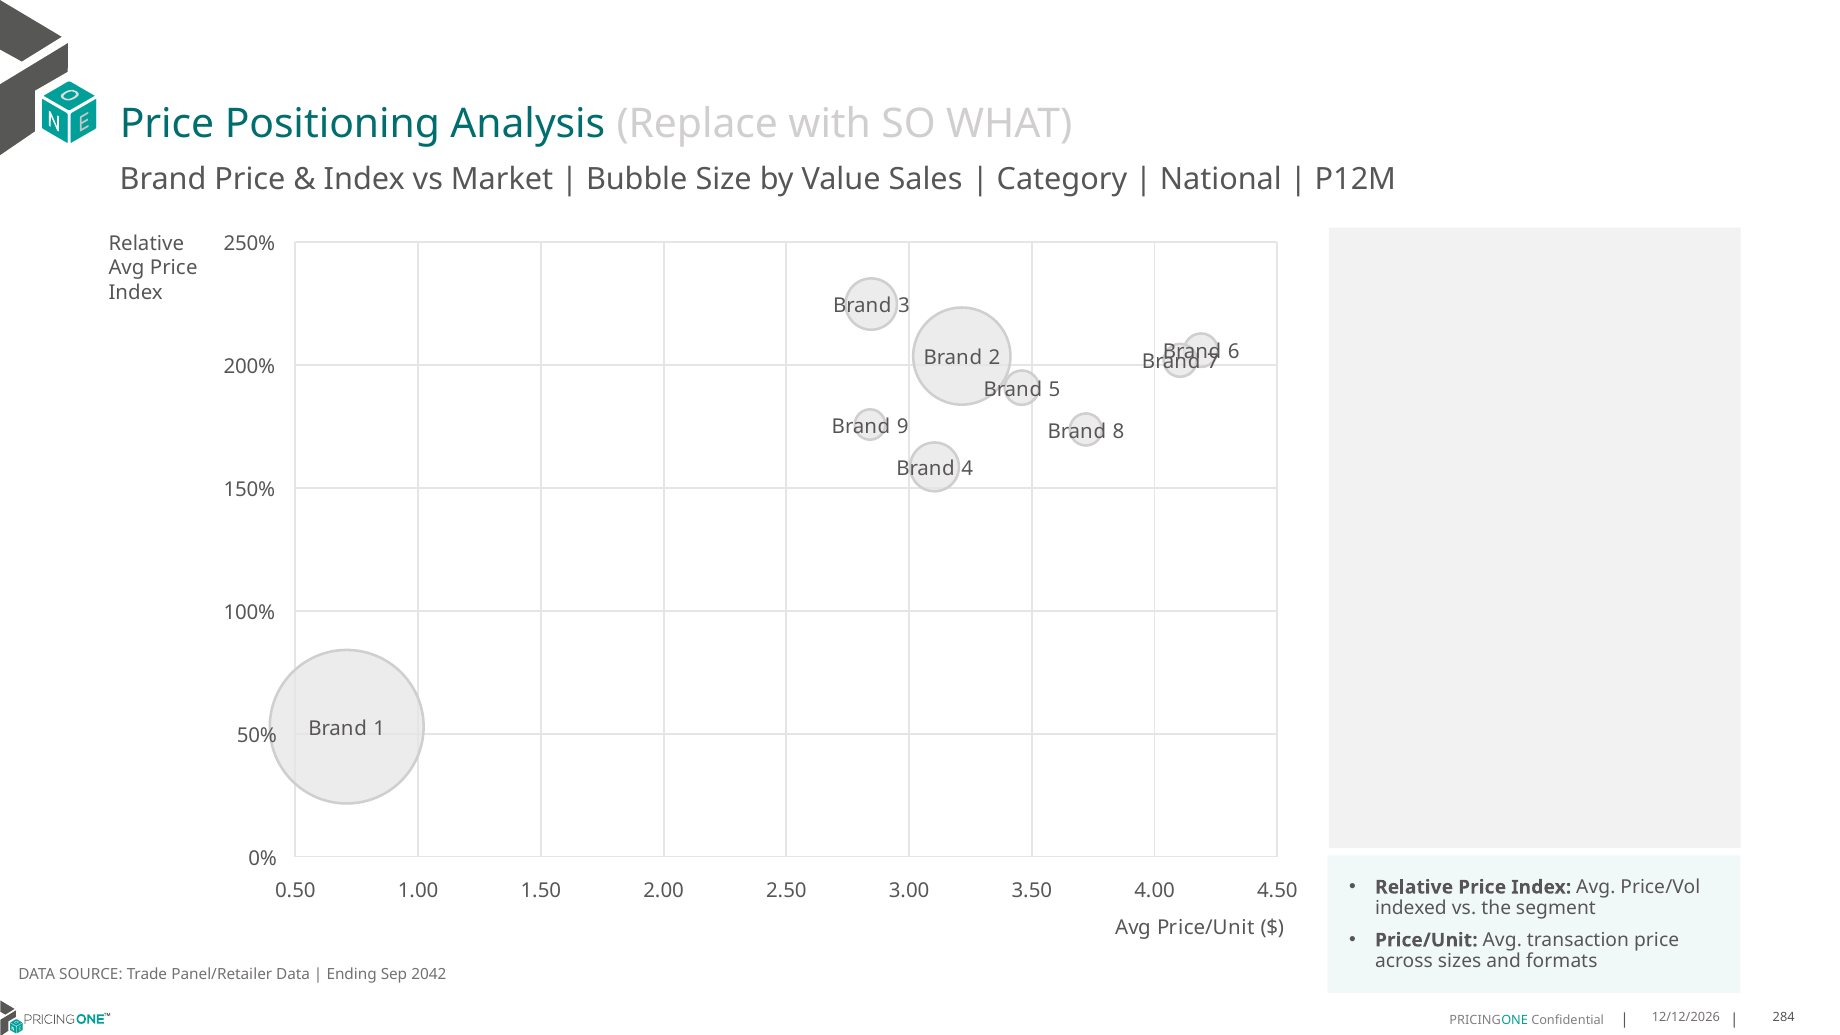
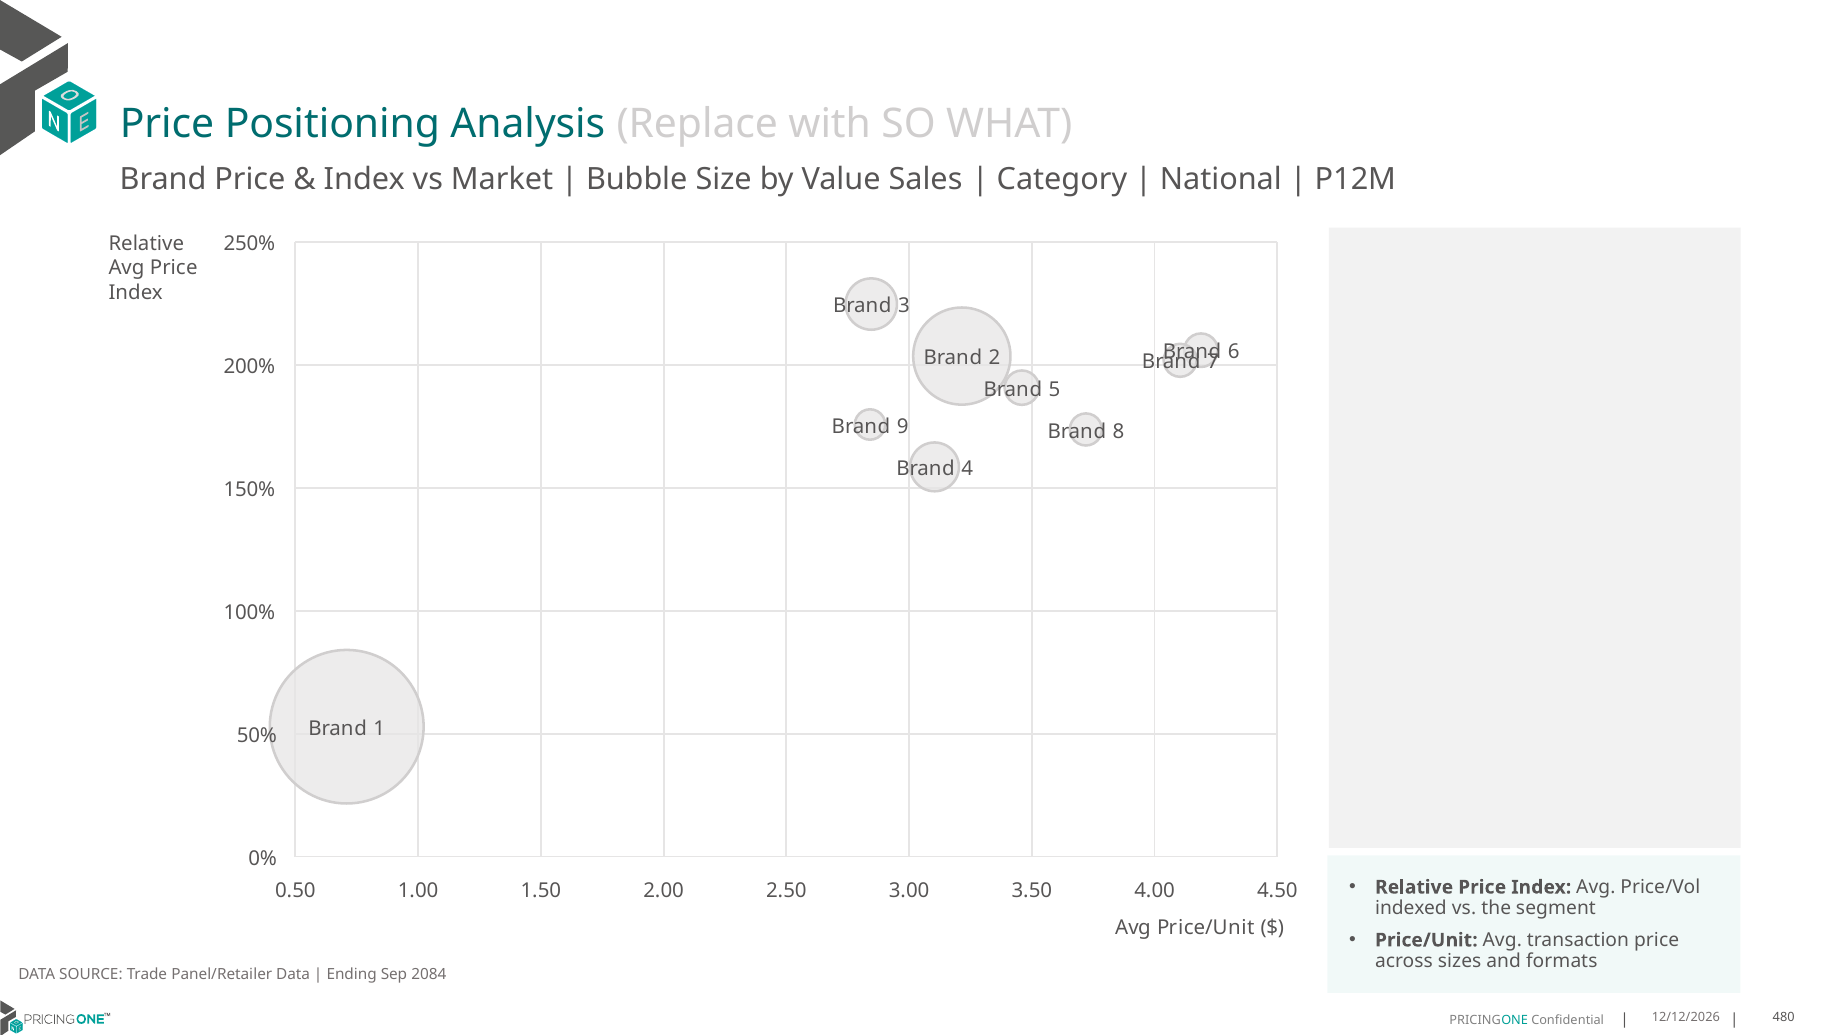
2042: 2042 -> 2084
284: 284 -> 480
